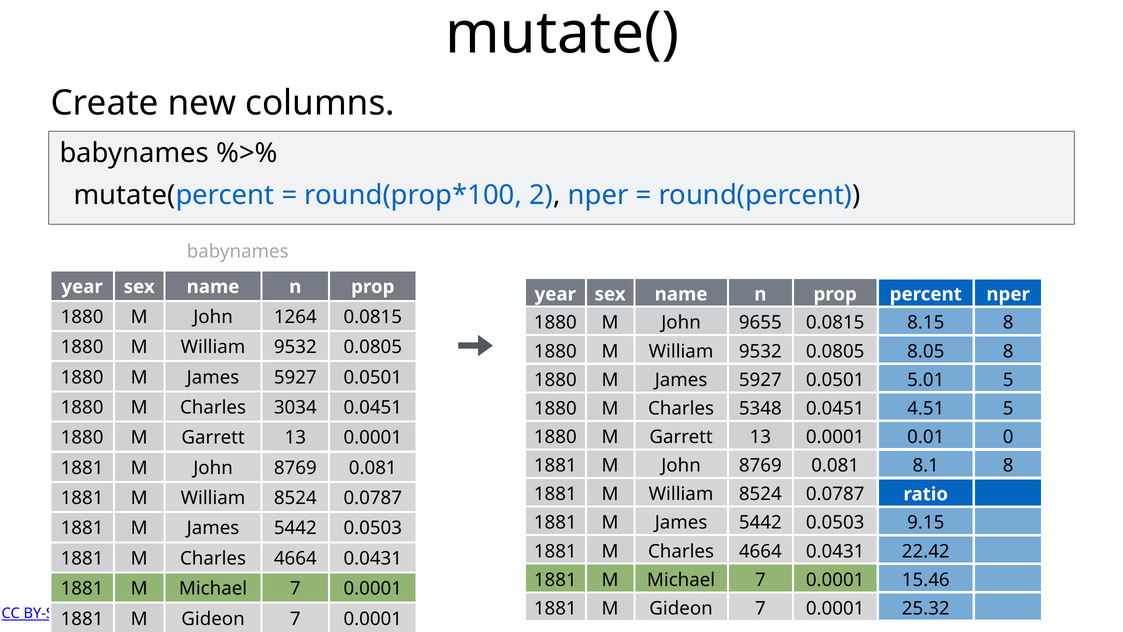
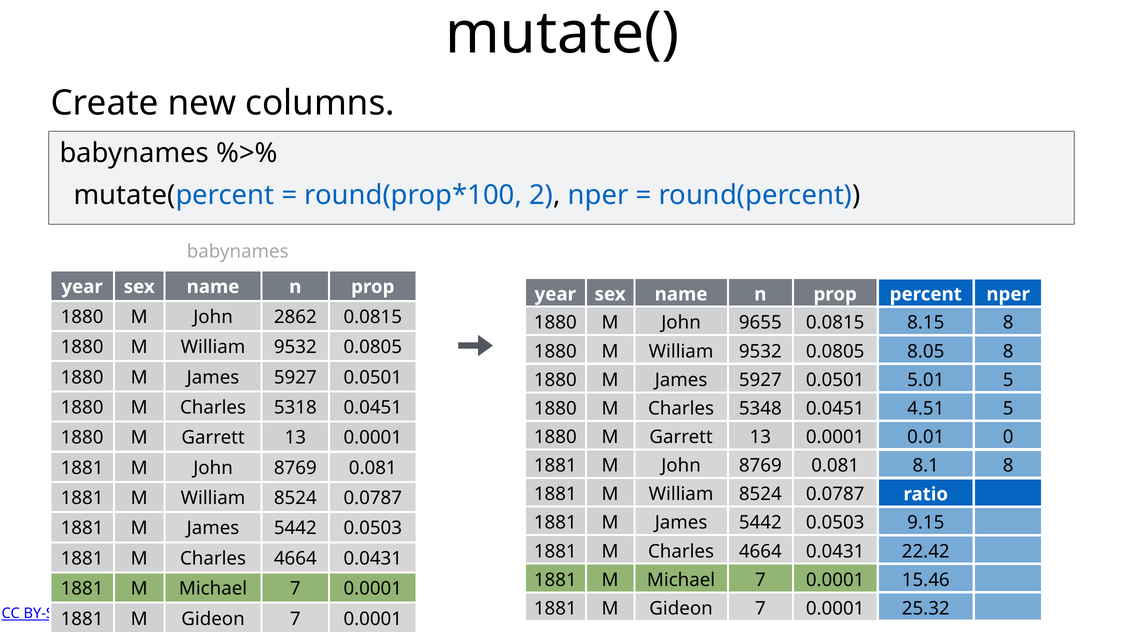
1264: 1264 -> 2862
3034: 3034 -> 5318
